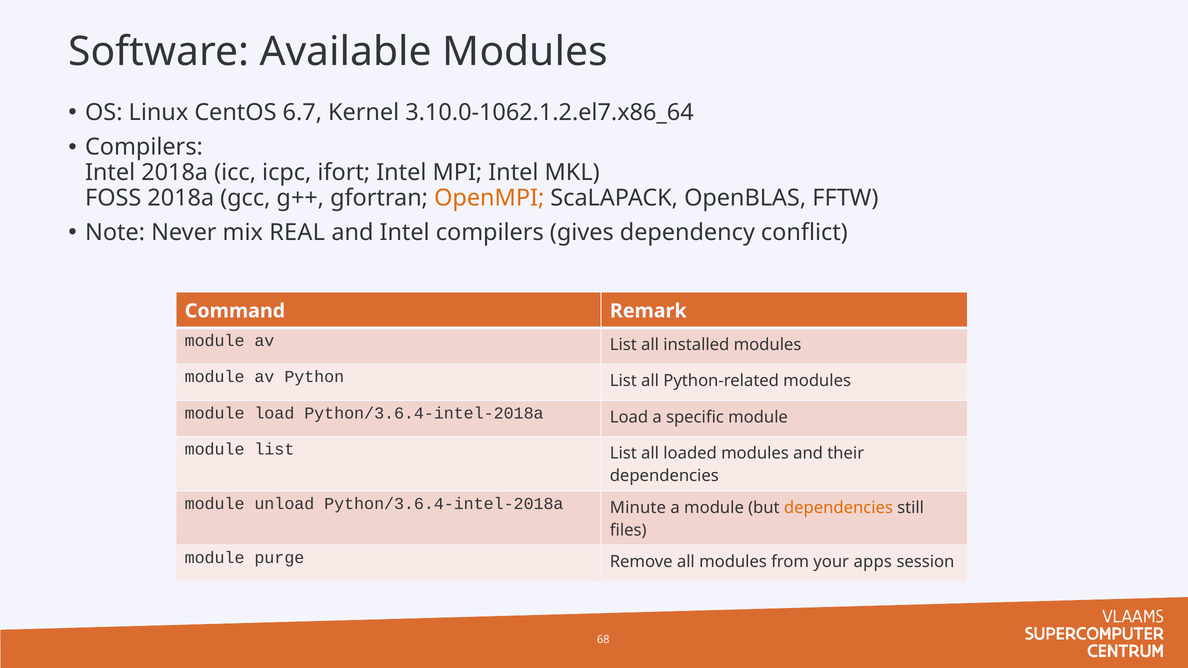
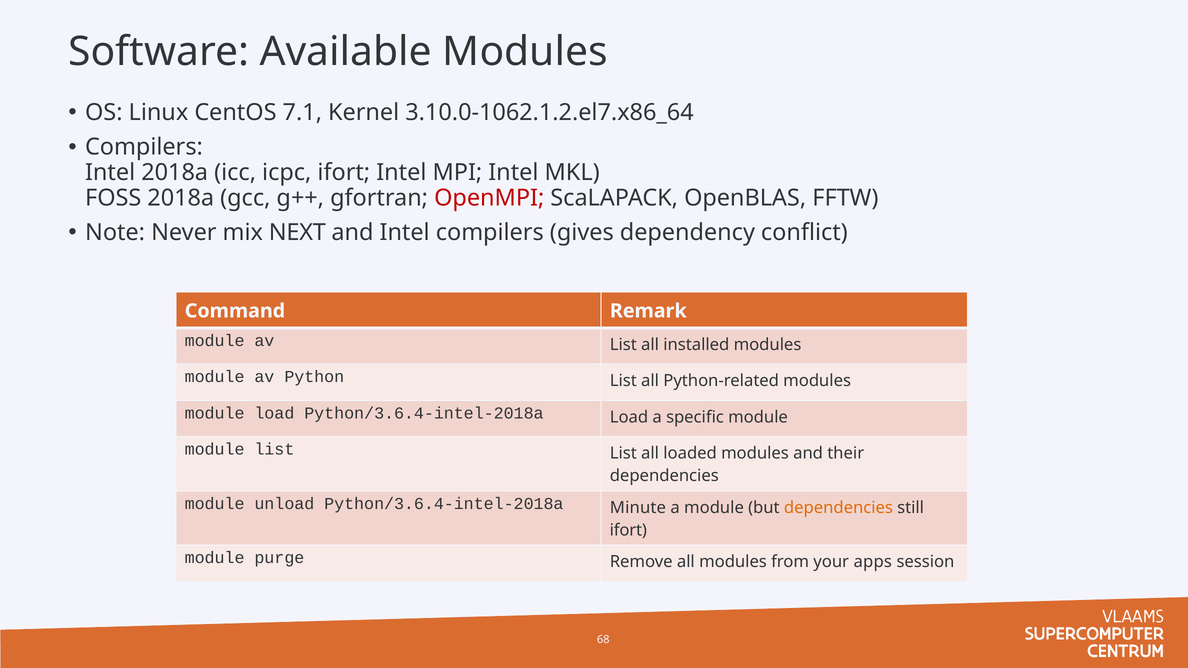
6.7: 6.7 -> 7.1
OpenMPI colour: orange -> red
REAL: REAL -> NEXT
files at (628, 530): files -> ifort
